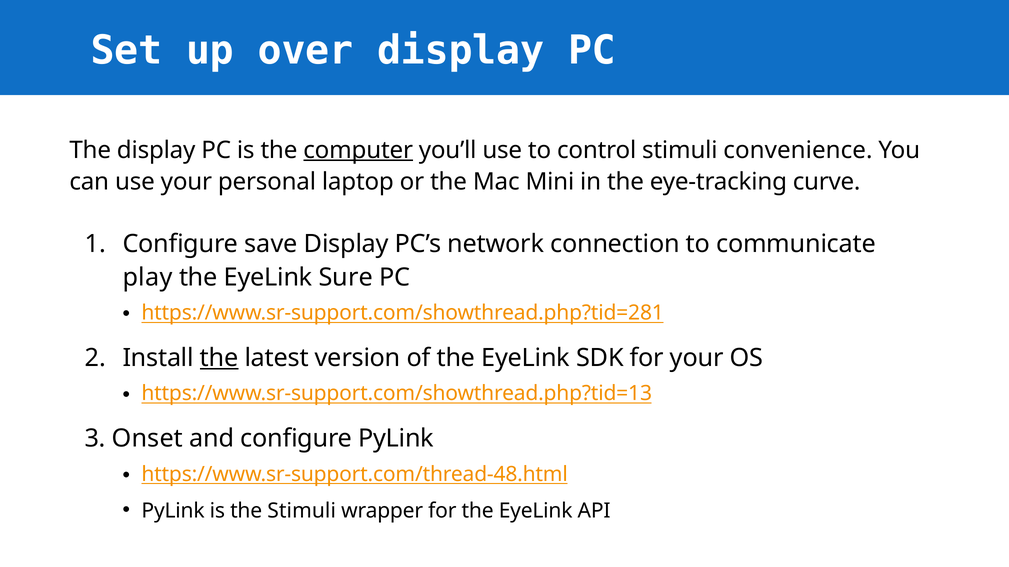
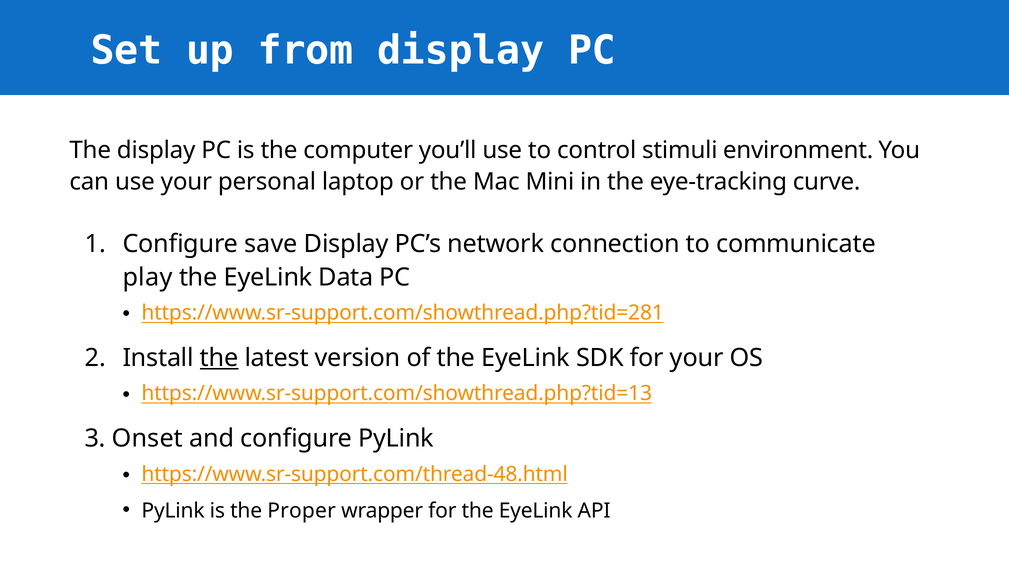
over: over -> from
computer underline: present -> none
convenience: convenience -> environment
Sure: Sure -> Data
the Stimuli: Stimuli -> Proper
